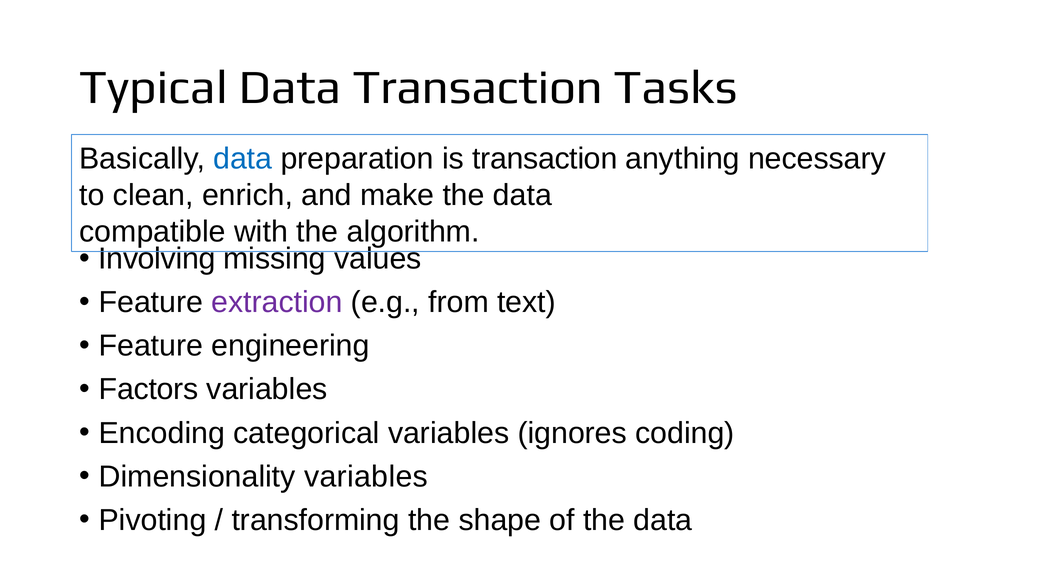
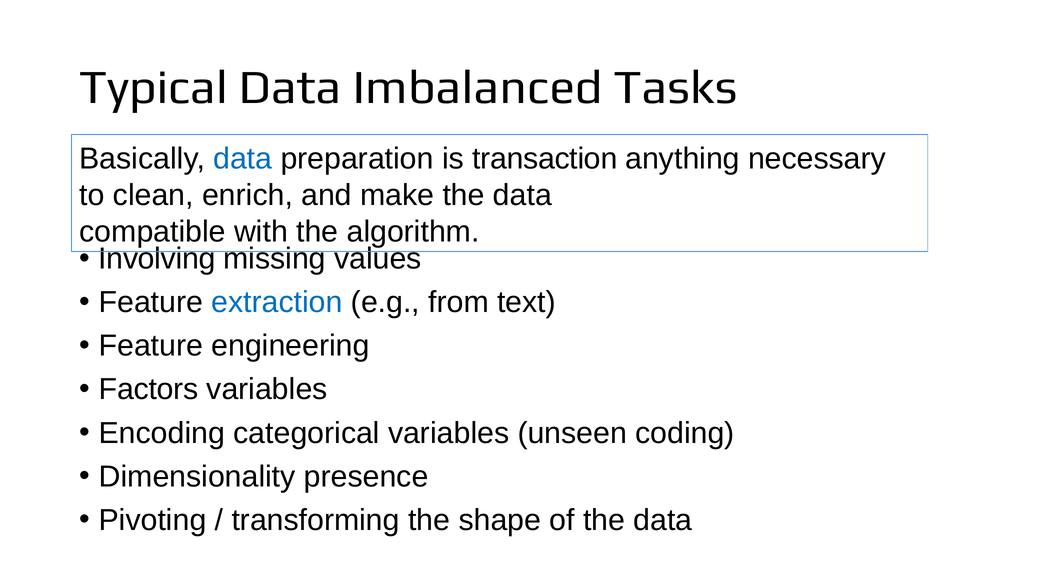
Data Transaction: Transaction -> Imbalanced
extraction colour: purple -> blue
ignores: ignores -> unseen
Dimensionality variables: variables -> presence
